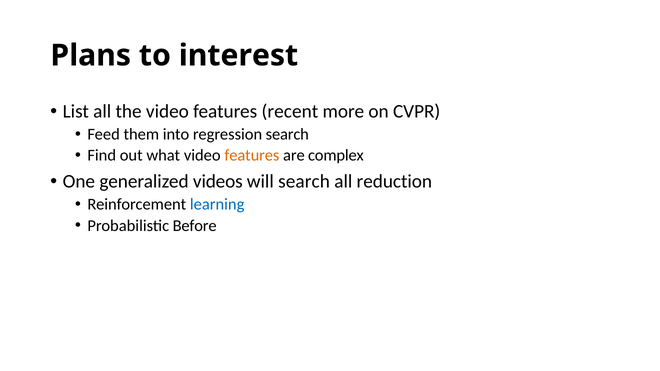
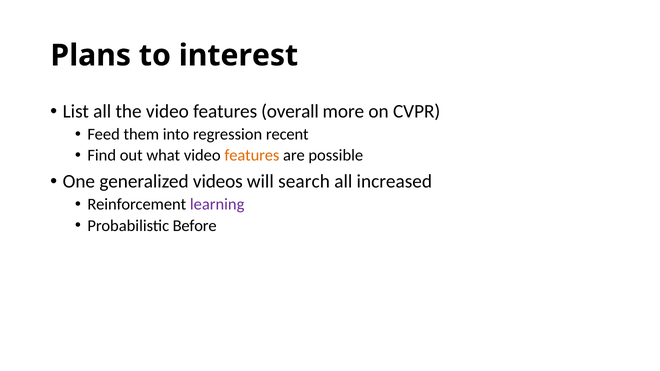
recent: recent -> overall
regression search: search -> recent
complex: complex -> possible
reduction: reduction -> increased
learning colour: blue -> purple
